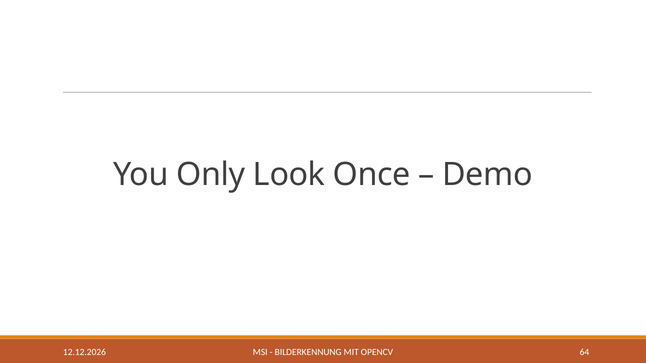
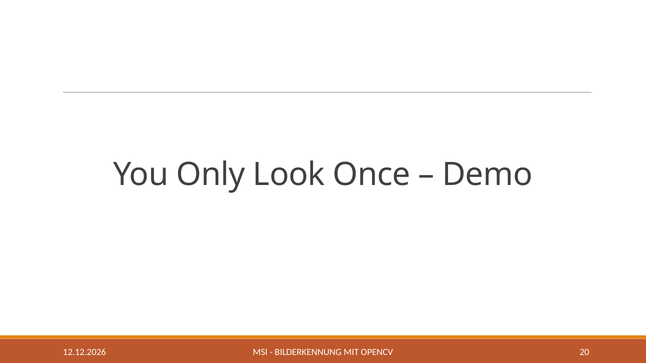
64: 64 -> 20
